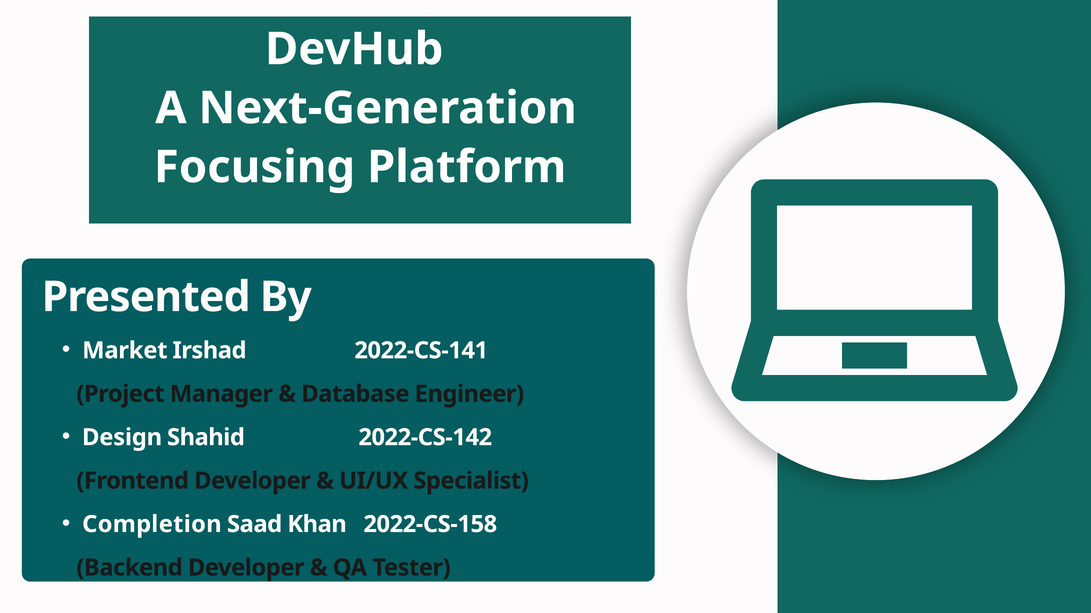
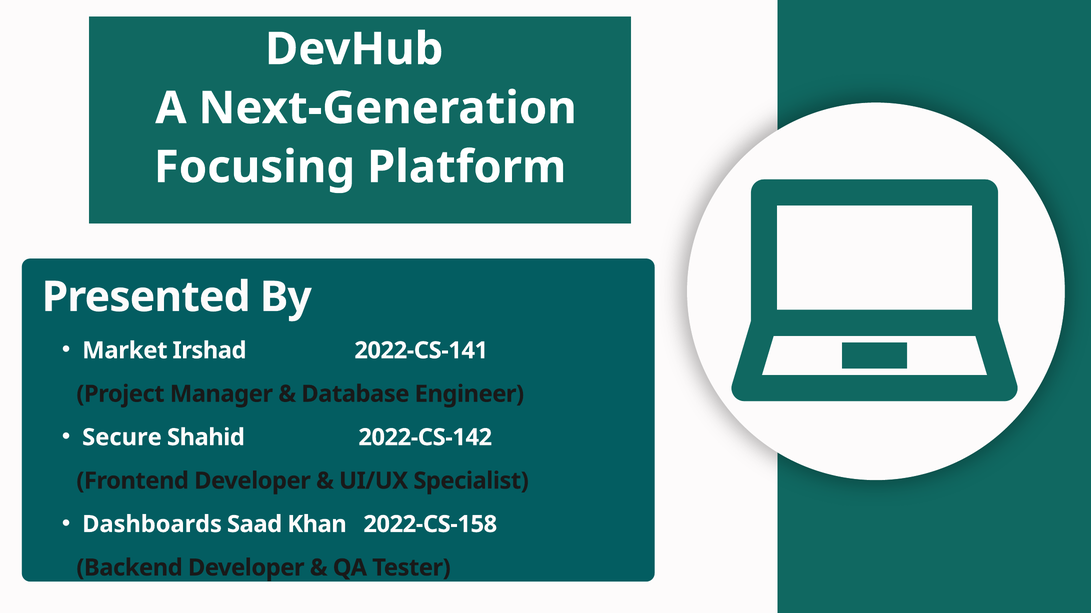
Design: Design -> Secure
Completion: Completion -> Dashboards
